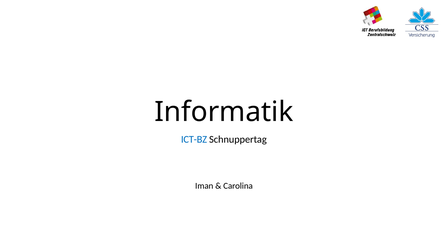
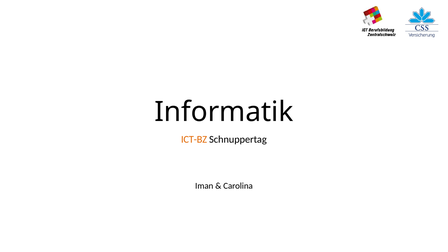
ICT-BZ colour: blue -> orange
